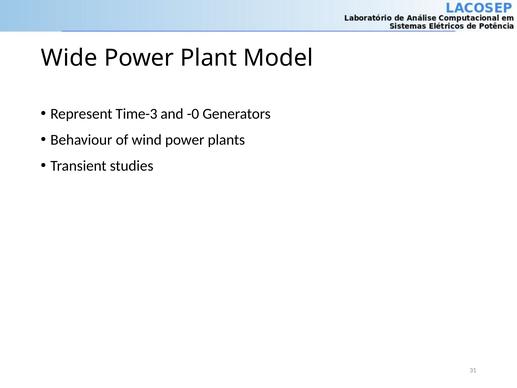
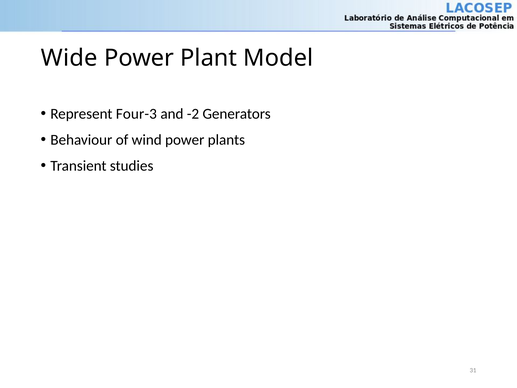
Time-3: Time-3 -> Four-3
-0: -0 -> -2
